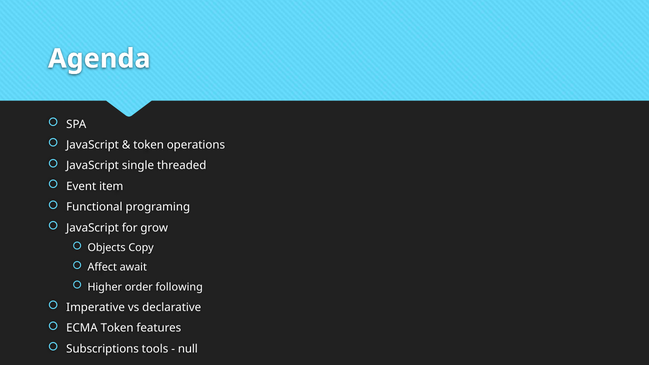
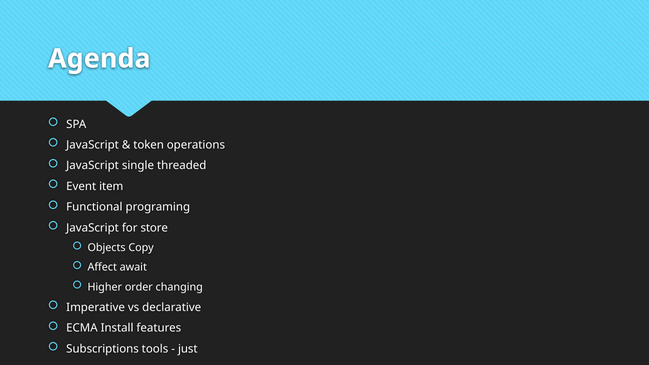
grow: grow -> store
following: following -> changing
ECMA Token: Token -> Install
null: null -> just
